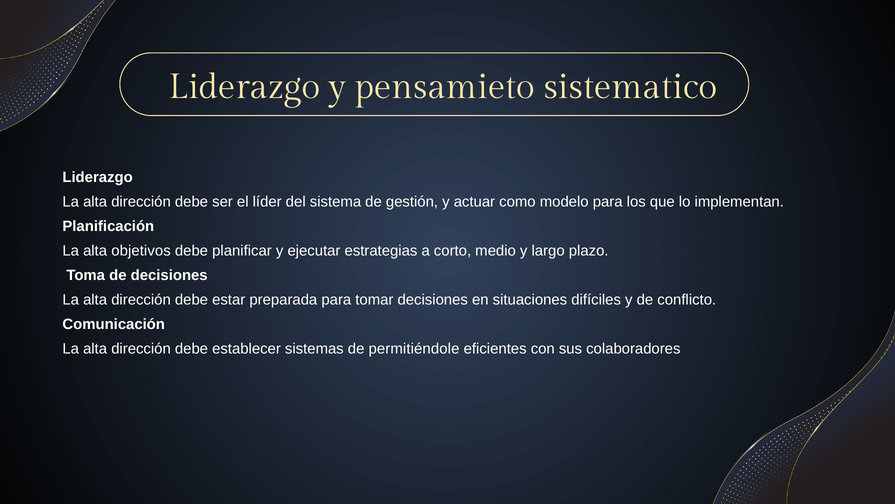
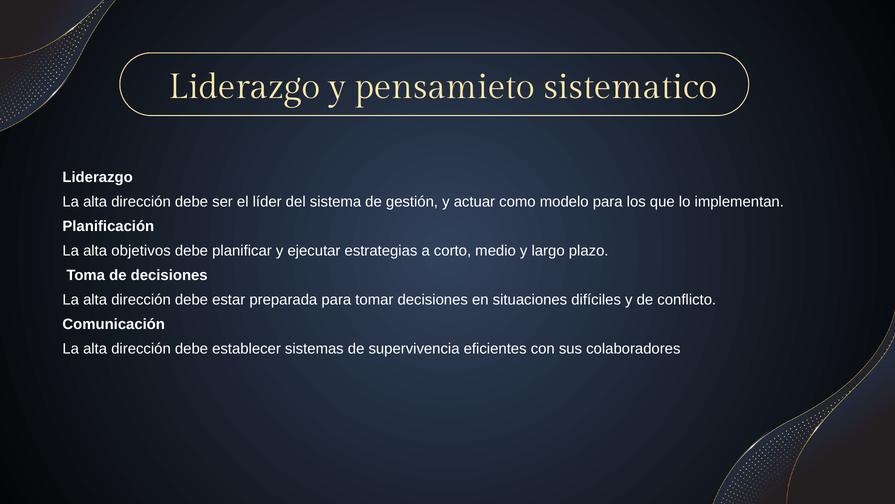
permitiéndole: permitiéndole -> supervivencia
